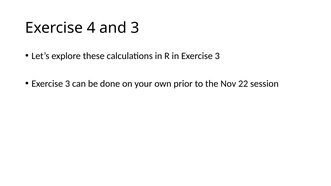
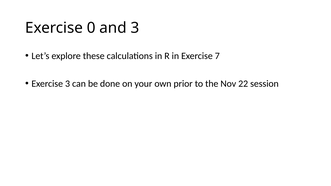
4: 4 -> 0
in Exercise 3: 3 -> 7
